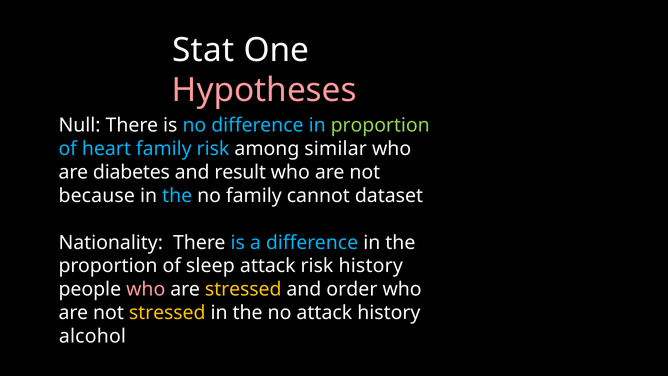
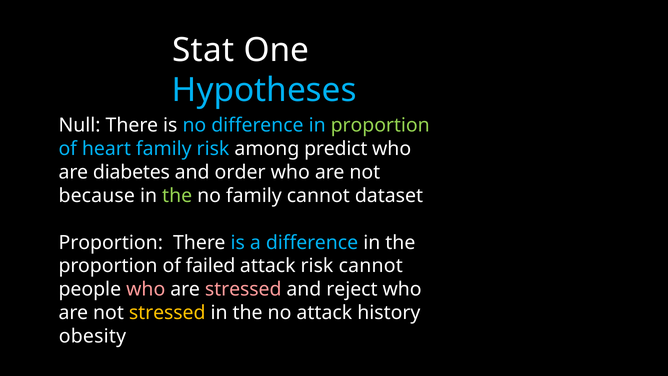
Hypotheses colour: pink -> light blue
similar: similar -> predict
result: result -> order
the at (177, 196) colour: light blue -> light green
Nationality at (111, 242): Nationality -> Proportion
sleep: sleep -> failed
risk history: history -> cannot
stressed at (243, 289) colour: yellow -> pink
order: order -> reject
alcohol: alcohol -> obesity
